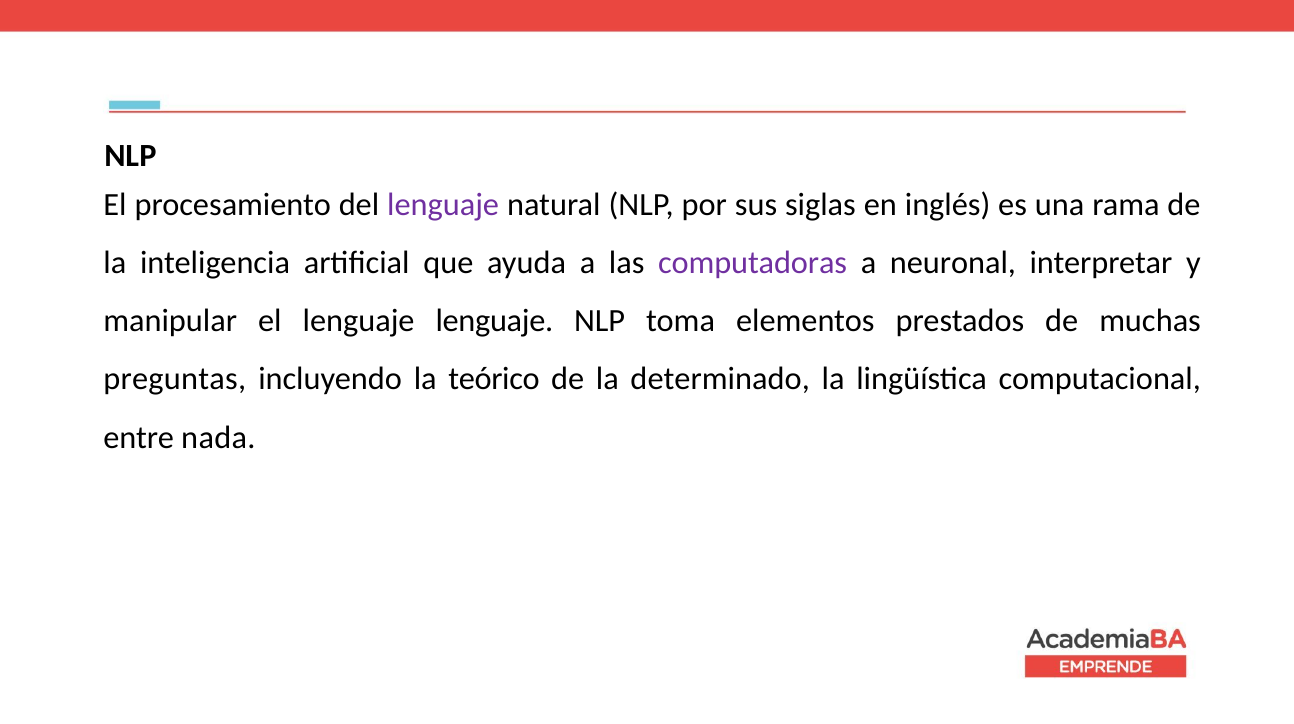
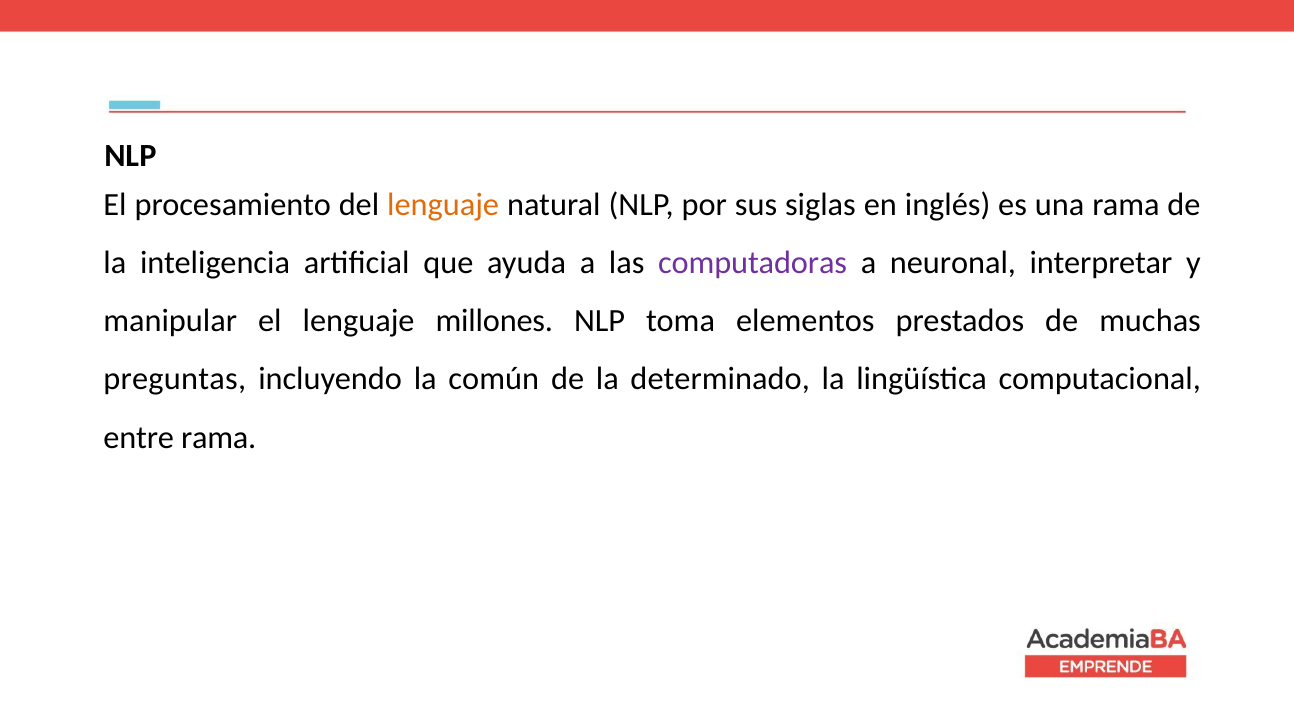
lenguaje at (443, 205) colour: purple -> orange
lenguaje lenguaje: lenguaje -> millones
teórico: teórico -> común
entre nada: nada -> rama
